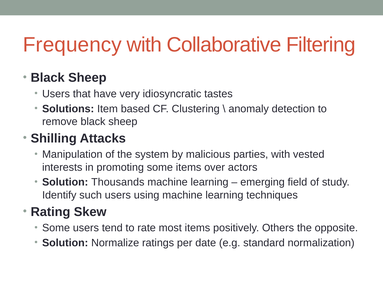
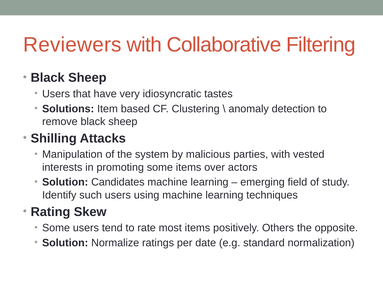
Frequency: Frequency -> Reviewers
Thousands: Thousands -> Candidates
